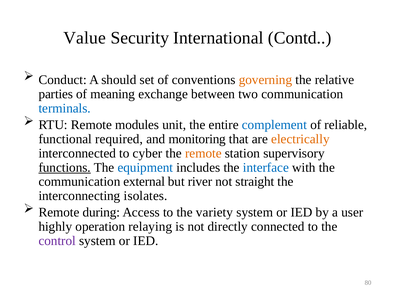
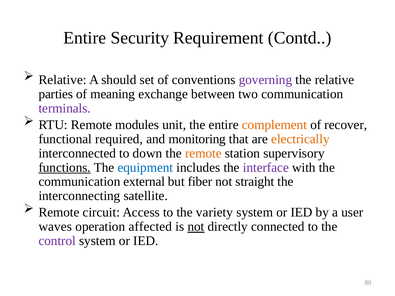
Value at (85, 38): Value -> Entire
International: International -> Requirement
Conduct at (63, 80): Conduct -> Relative
governing colour: orange -> purple
terminals colour: blue -> purple
complement colour: blue -> orange
reliable: reliable -> recover
cyber: cyber -> down
interface colour: blue -> purple
river: river -> fiber
isolates: isolates -> satellite
during: during -> circuit
highly: highly -> waves
relaying: relaying -> affected
not at (196, 227) underline: none -> present
